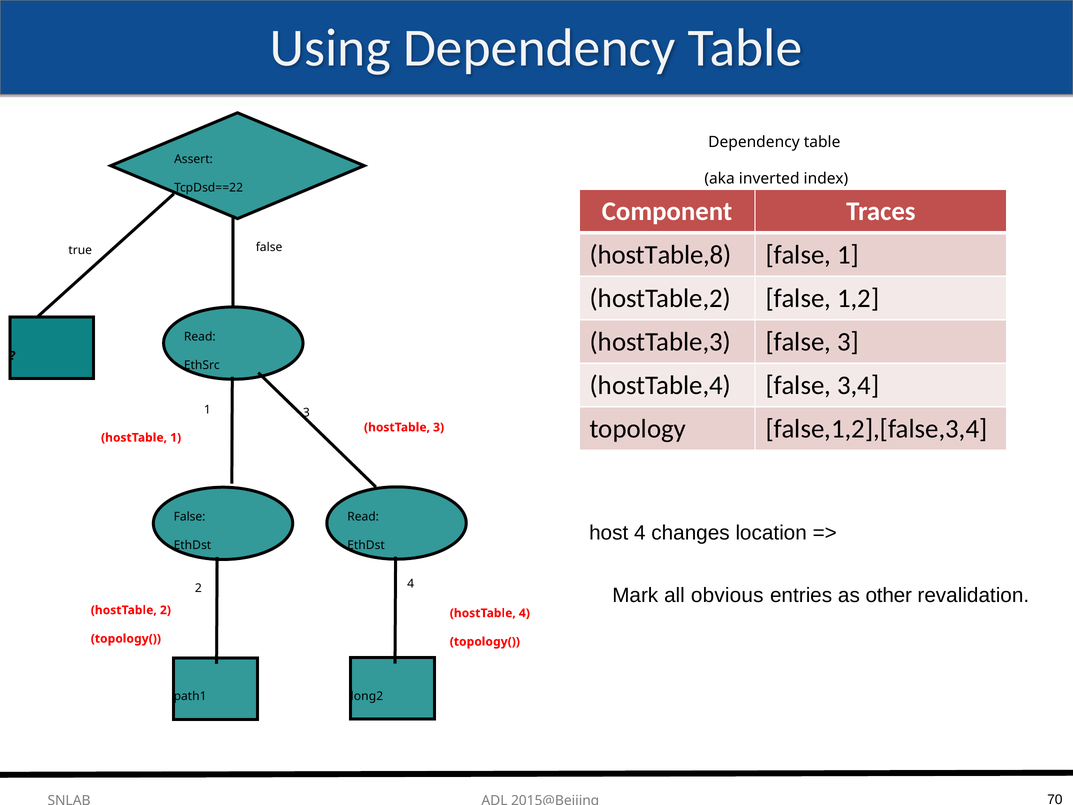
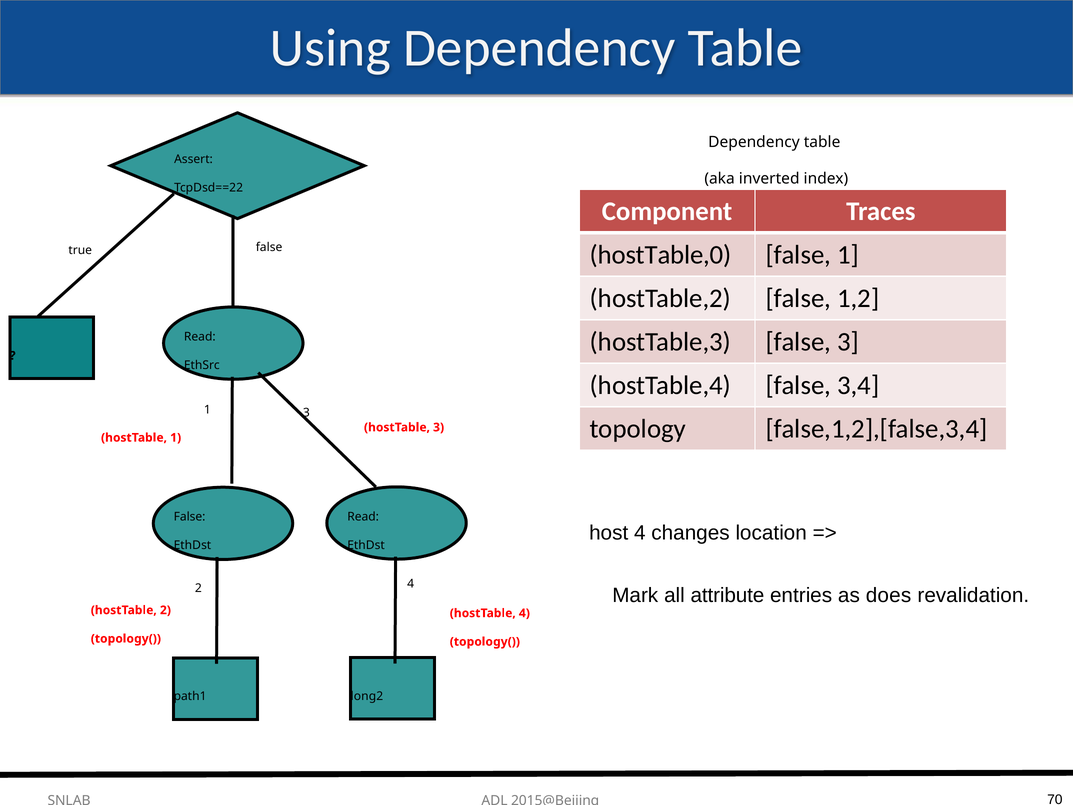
hostTable,8: hostTable,8 -> hostTable,0
obvious: obvious -> attribute
other: other -> does
